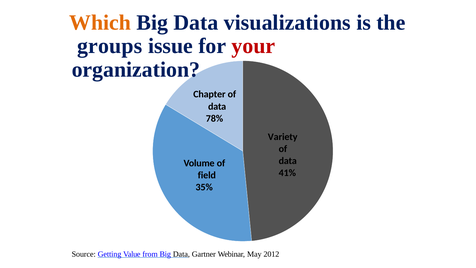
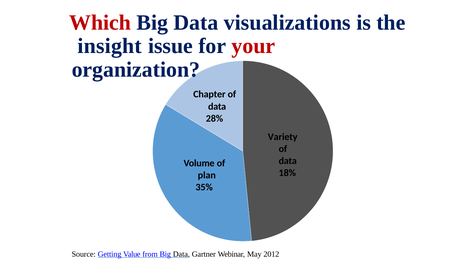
Which colour: orange -> red
groups: groups -> insight
78%: 78% -> 28%
41%: 41% -> 18%
field: field -> plan
